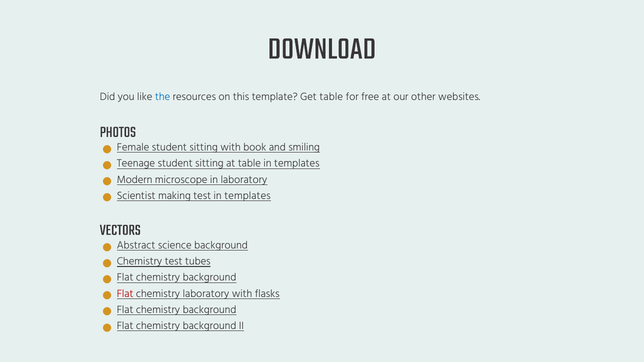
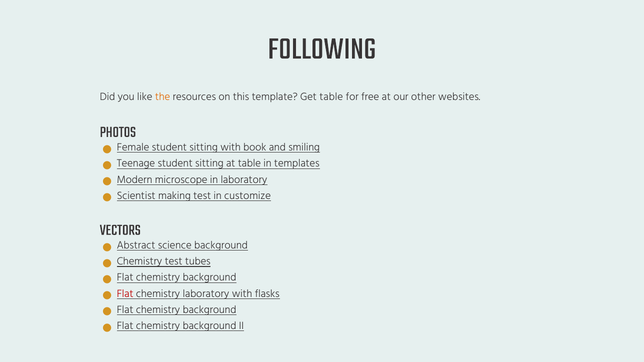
DOWNLOAD: DOWNLOAD -> FOLLOWING
the colour: blue -> orange
test in templates: templates -> customize
